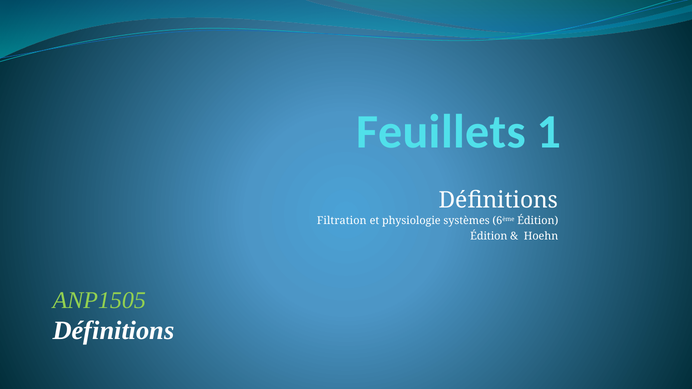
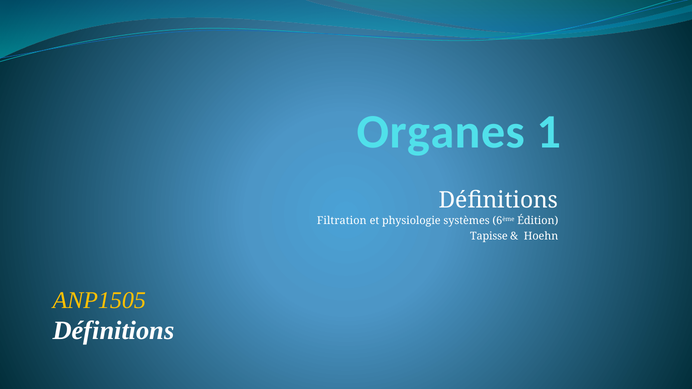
Feuillets: Feuillets -> Organes
Édition at (489, 237): Édition -> Tapisse
ANP1505 colour: light green -> yellow
